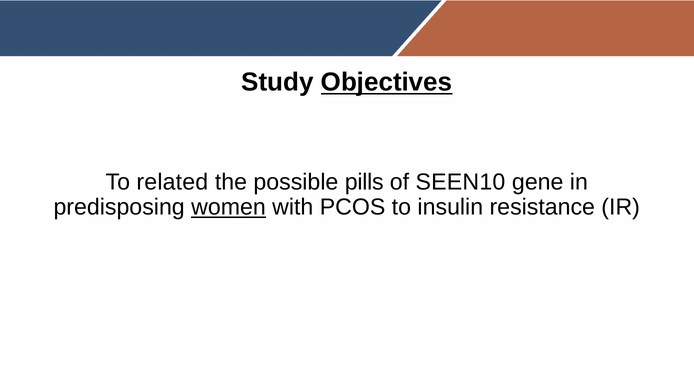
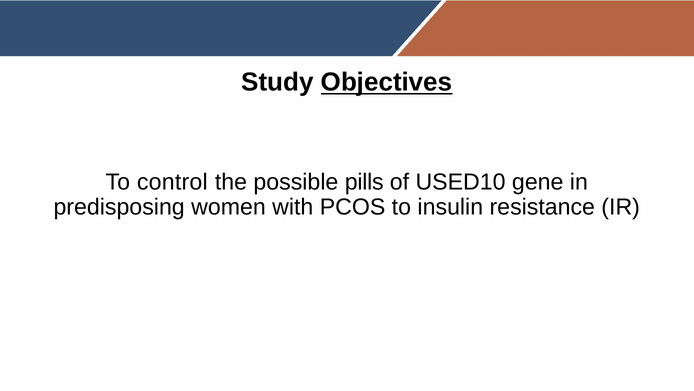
related: related -> control
SEEN10: SEEN10 -> USED10
women underline: present -> none
